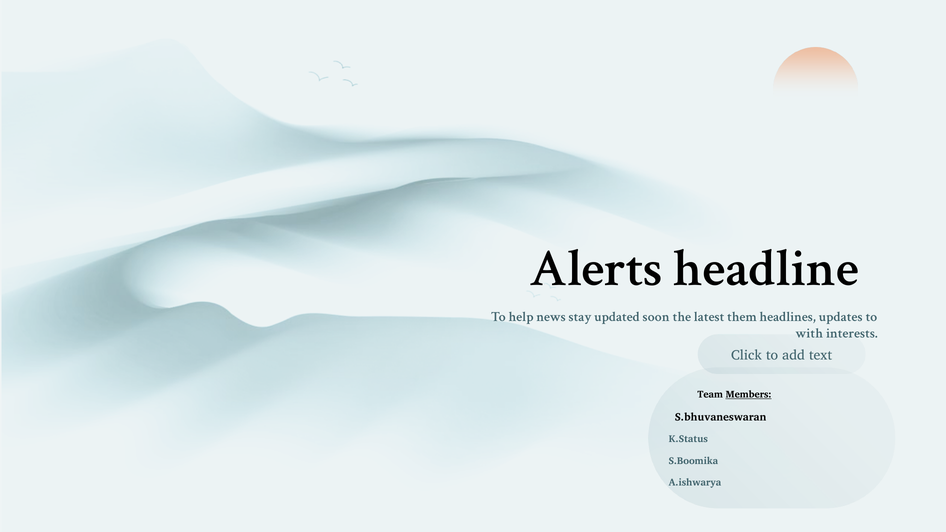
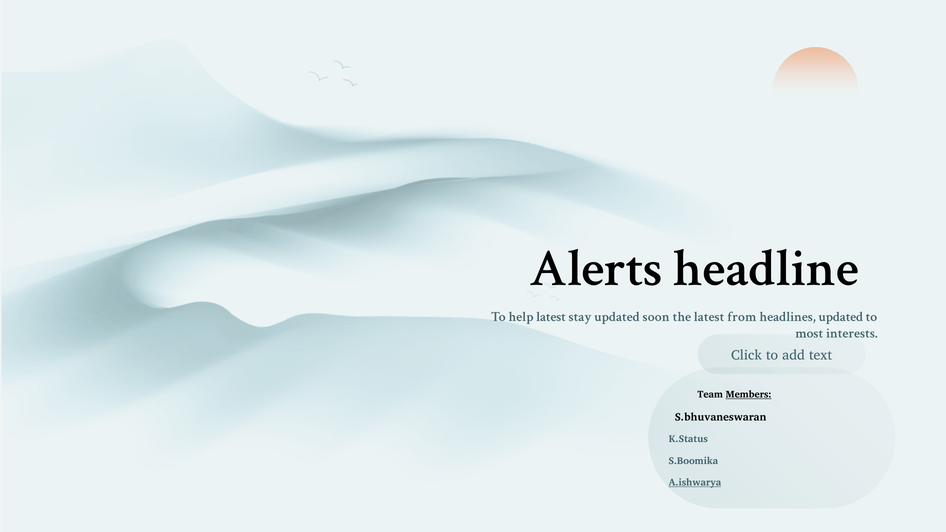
help news: news -> latest
them: them -> from
headlines updates: updates -> updated
with: with -> most
A.ishwarya underline: none -> present
